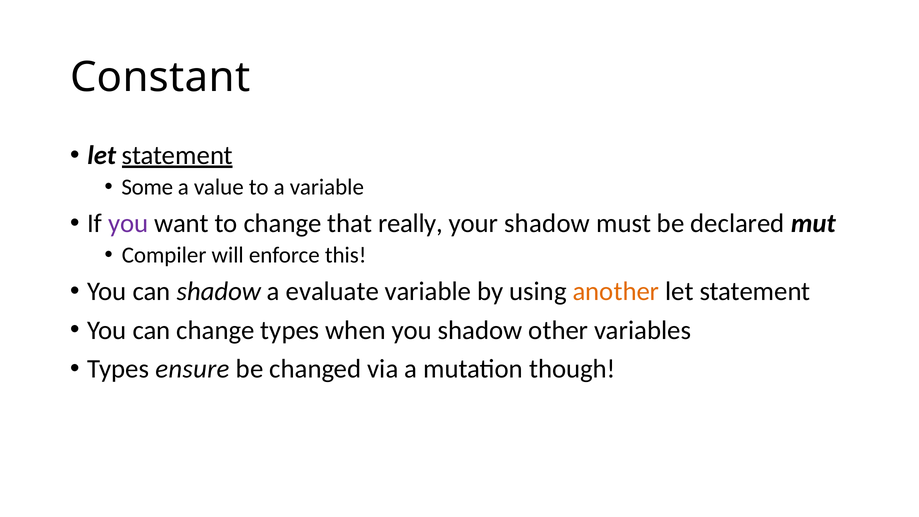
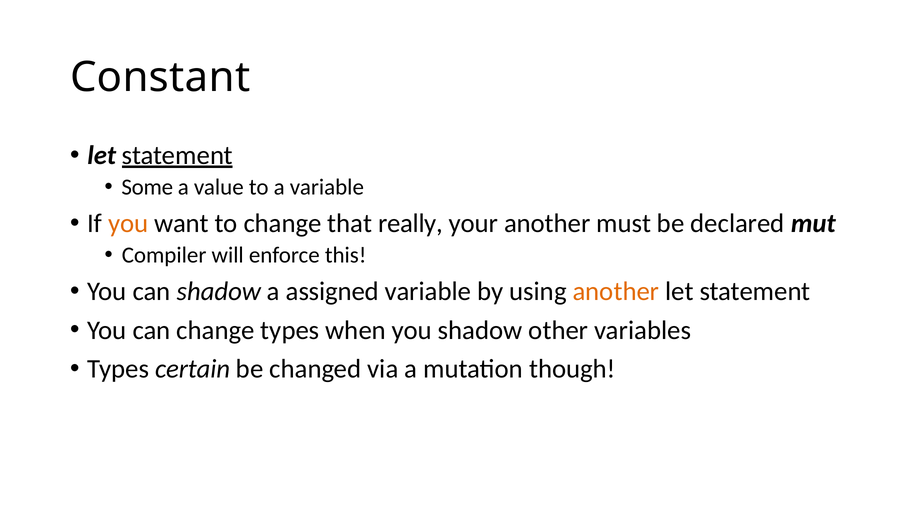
you at (128, 223) colour: purple -> orange
your shadow: shadow -> another
evaluate: evaluate -> assigned
ensure: ensure -> certain
